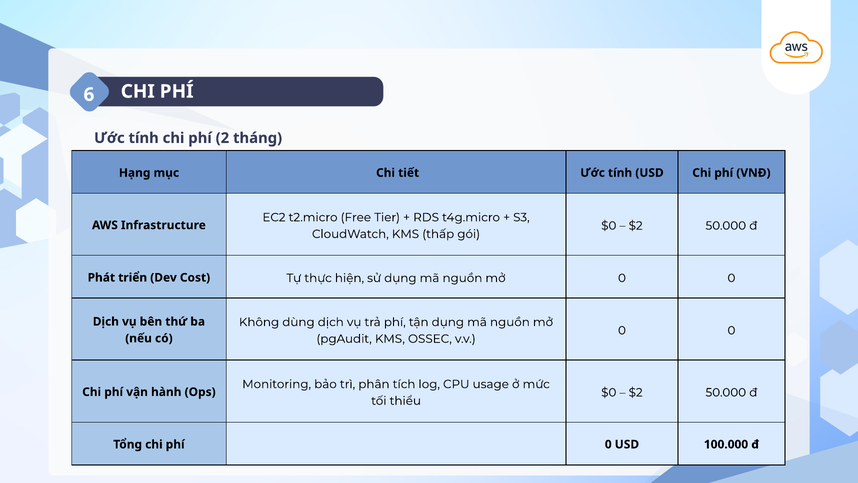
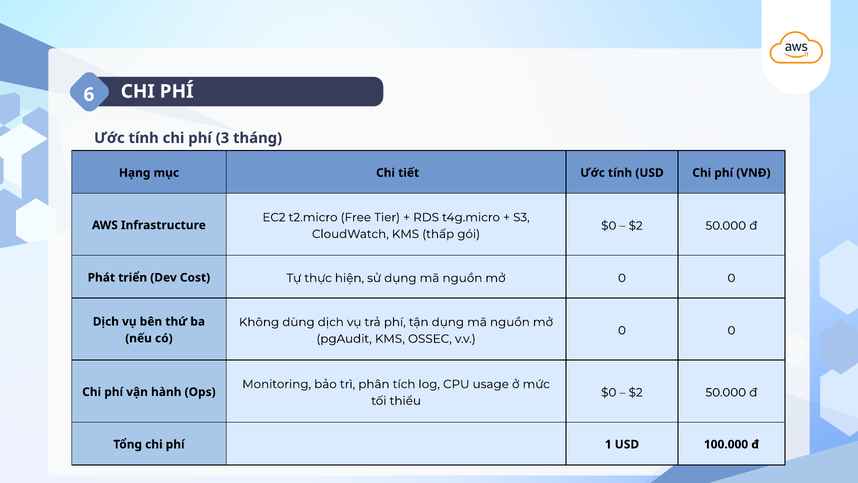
2: 2 -> 3
phí 0: 0 -> 1
